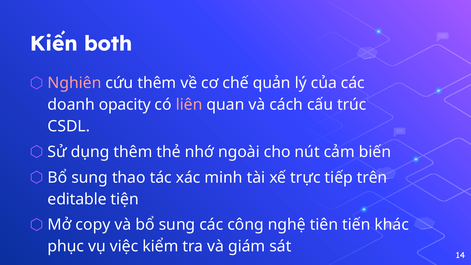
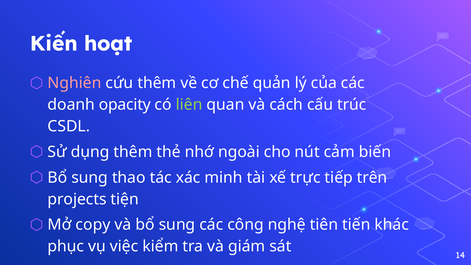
both: both -> hoạt
liên colour: pink -> light green
editable: editable -> projects
